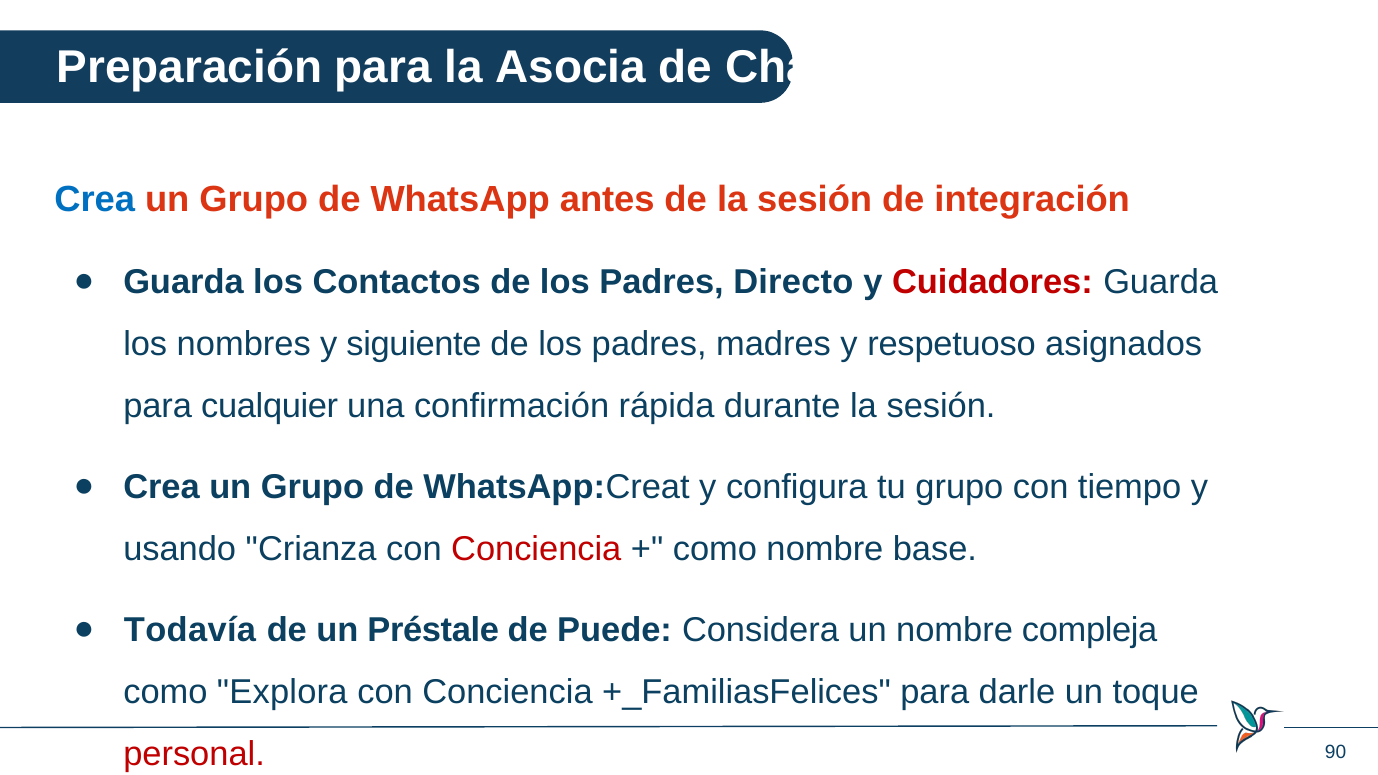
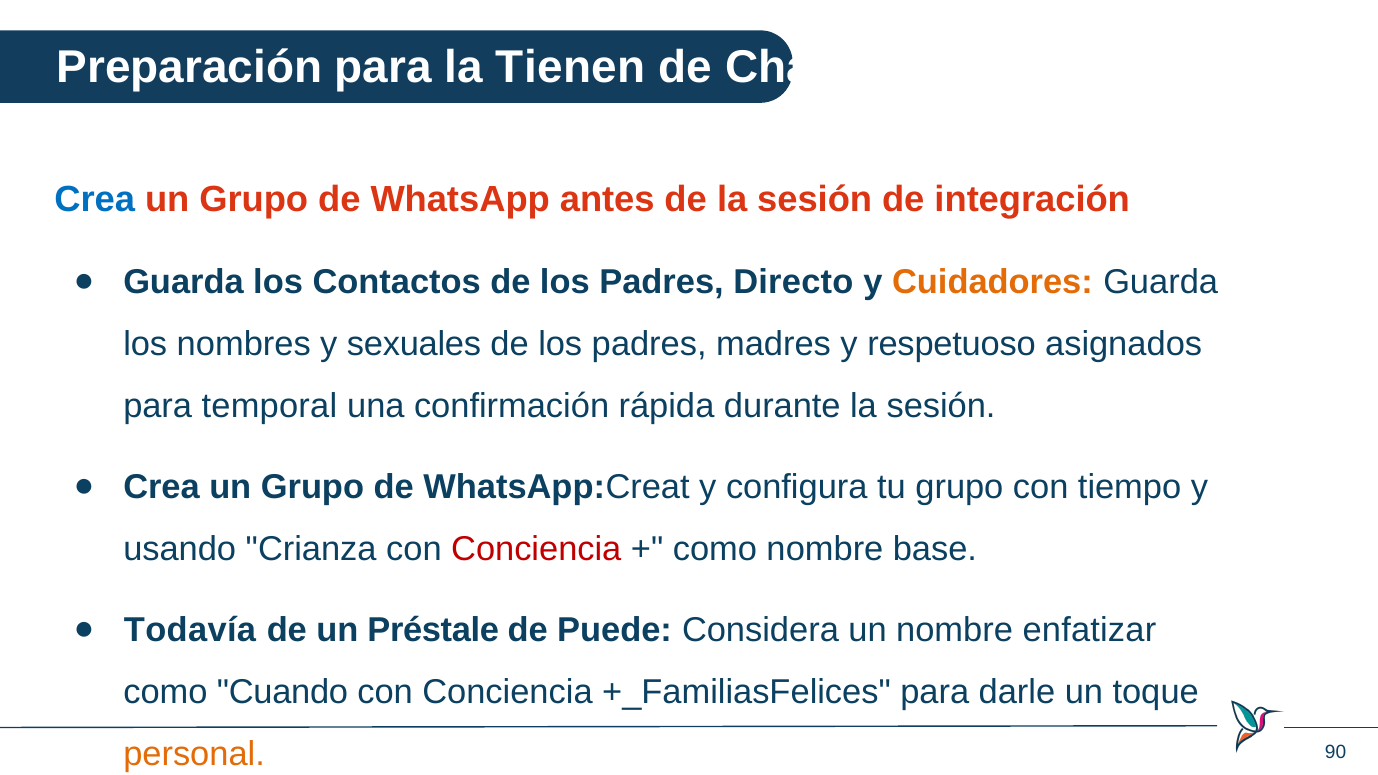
Asocia: Asocia -> Tienen
Cuidadores colour: red -> orange
siguiente: siguiente -> sexuales
cualquier: cualquier -> temporal
compleja: compleja -> enfatizar
Explora: Explora -> Cuando
personal colour: red -> orange
